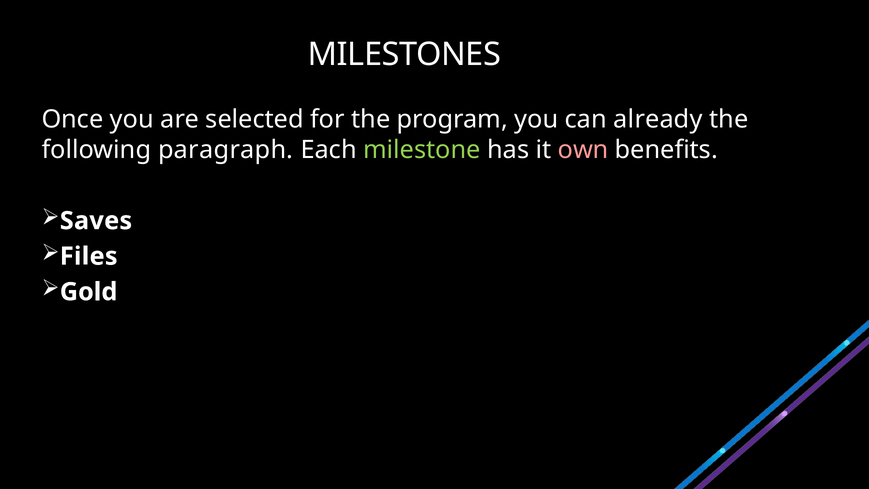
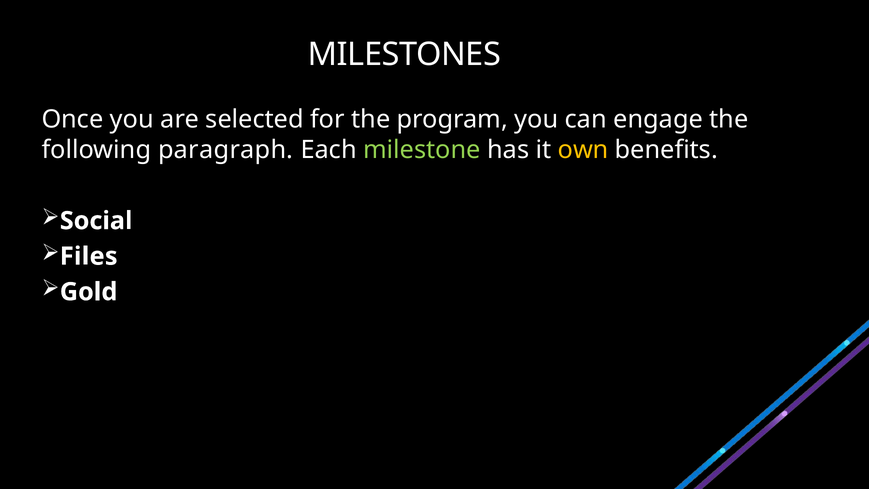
already: already -> engage
own colour: pink -> yellow
Saves: Saves -> Social
